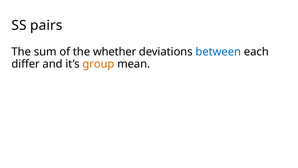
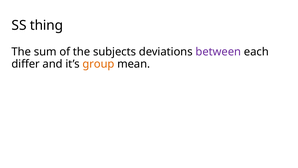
pairs: pairs -> thing
whether: whether -> subjects
between colour: blue -> purple
